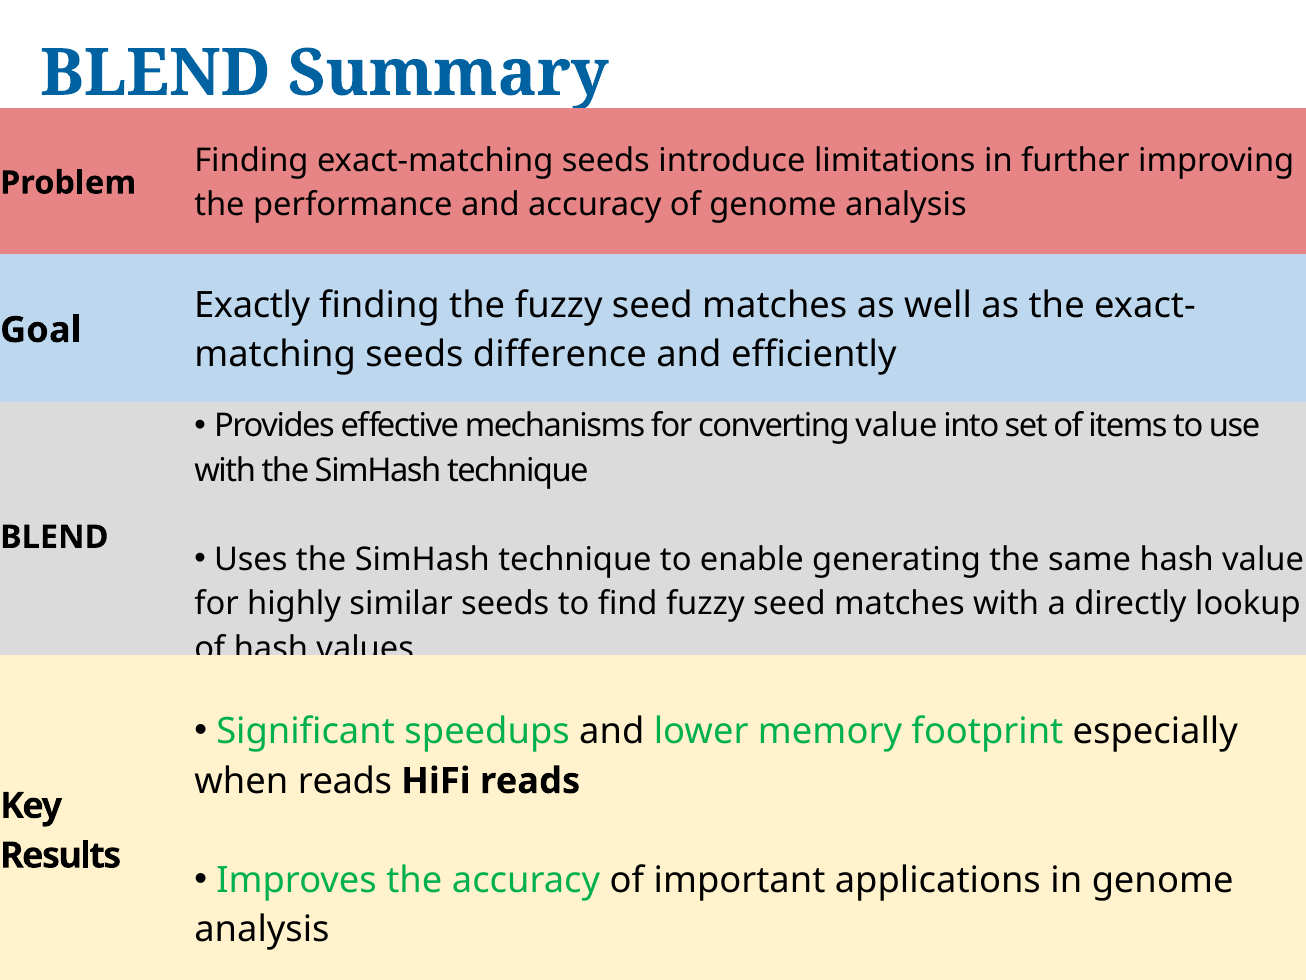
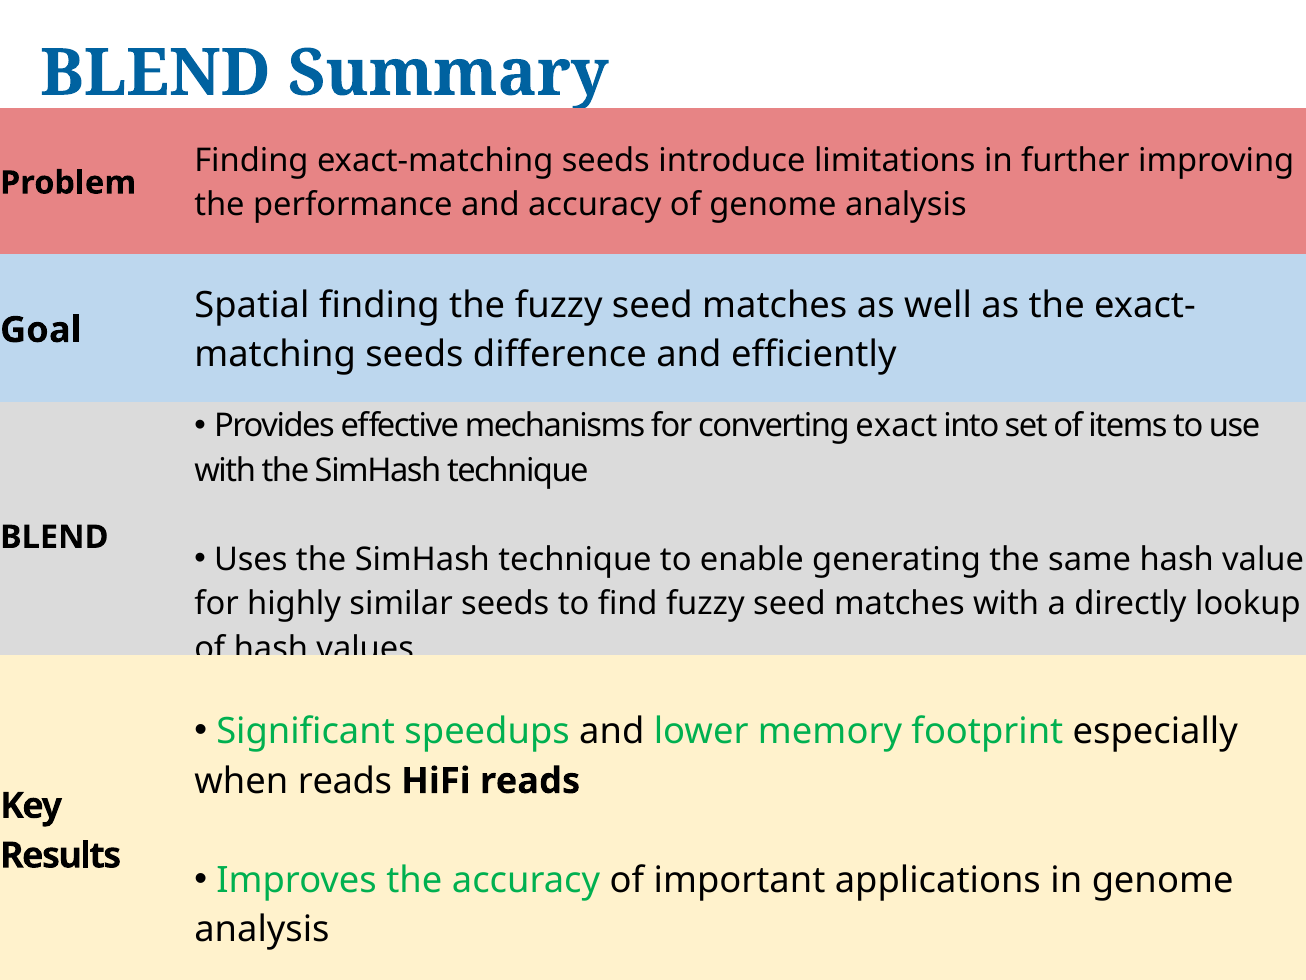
Exactly: Exactly -> Spatial
converting value: value -> exact
